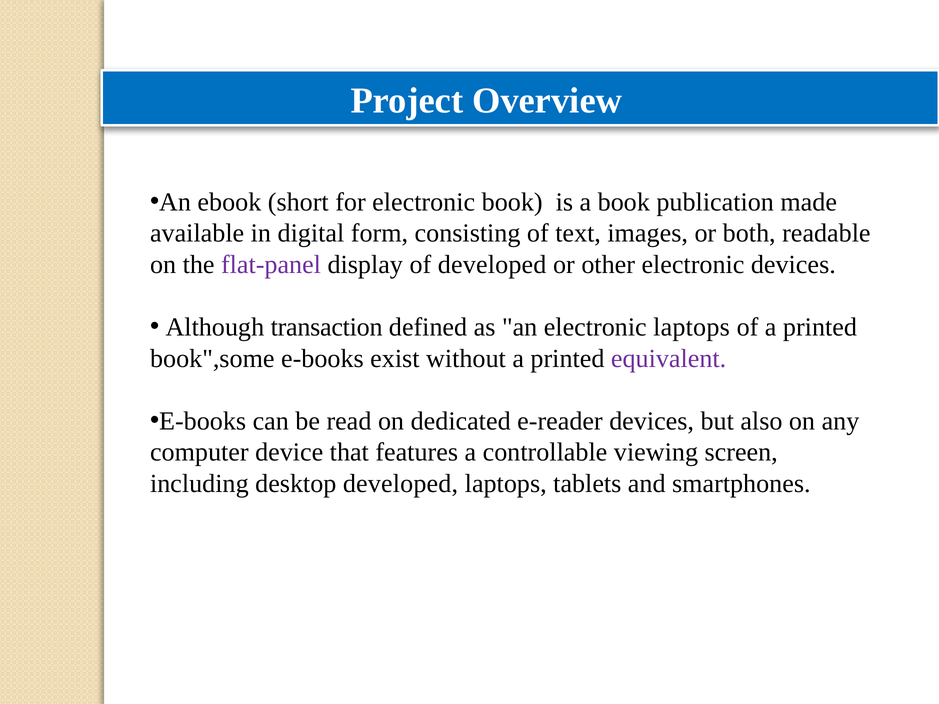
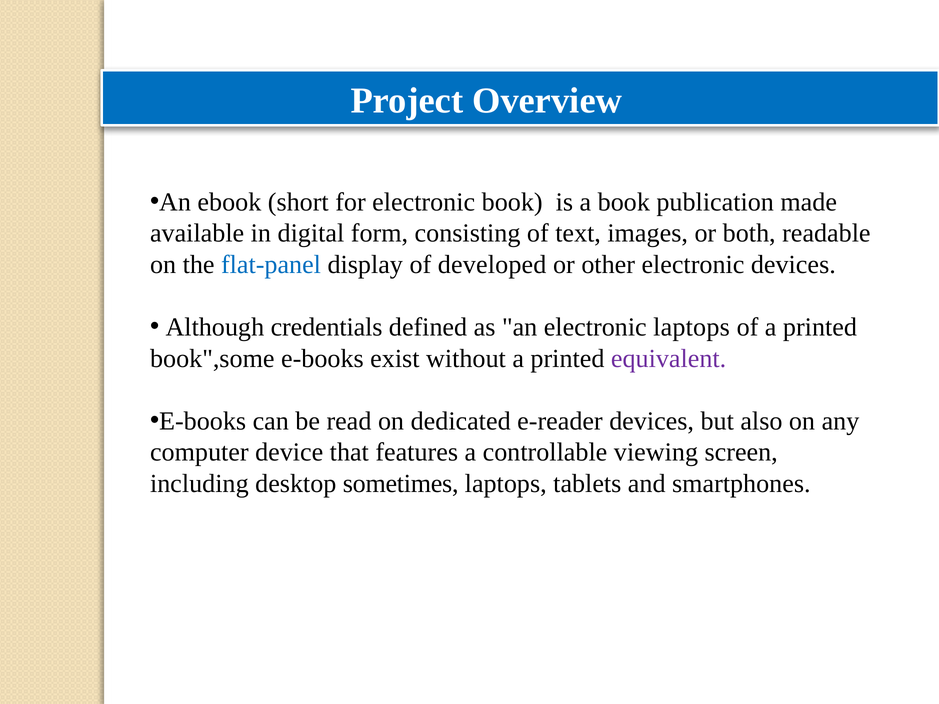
flat-panel colour: purple -> blue
transaction: transaction -> credentials
desktop developed: developed -> sometimes
